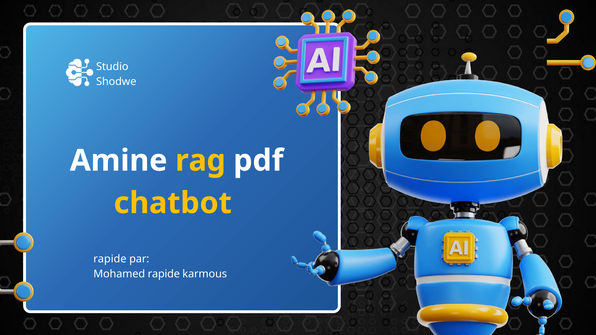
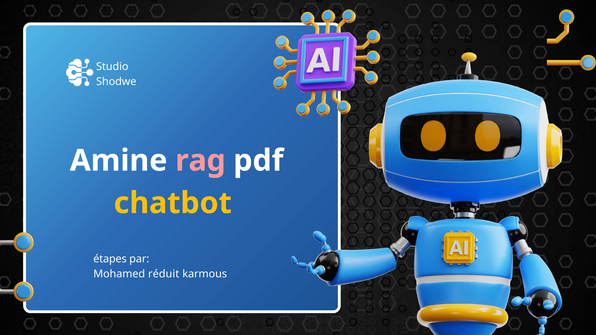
rag colour: yellow -> pink
rapide at (110, 259): rapide -> étapes
Mohamed rapide: rapide -> réduit
